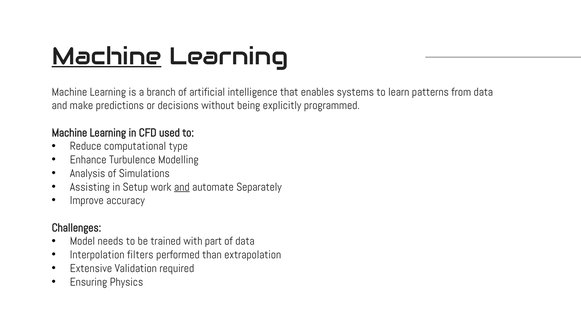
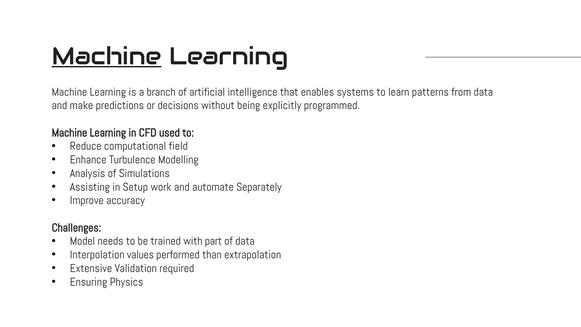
type: type -> field
and at (182, 187) underline: present -> none
filters: filters -> values
